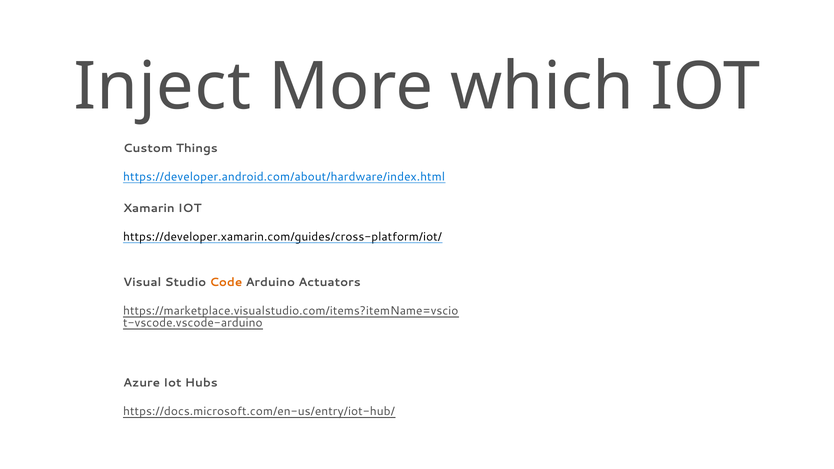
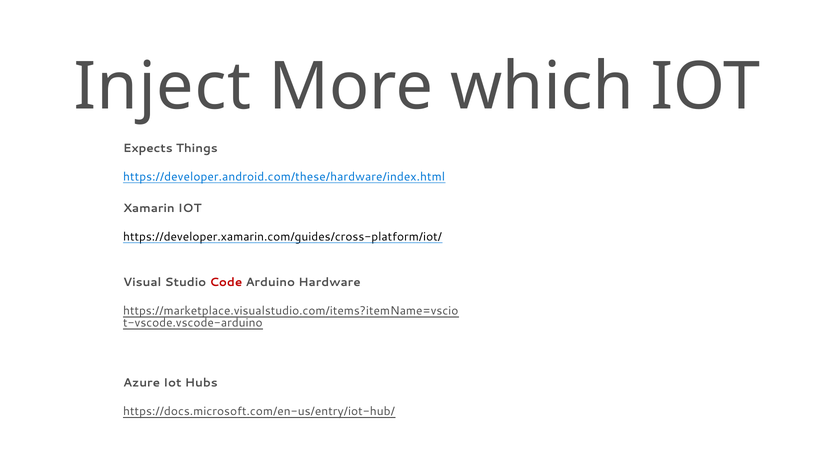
Custom: Custom -> Expects
https://developer.android.com/about/hardware/index.html: https://developer.android.com/about/hardware/index.html -> https://developer.android.com/these/hardware/index.html
Code colour: orange -> red
Actuators: Actuators -> Hardware
